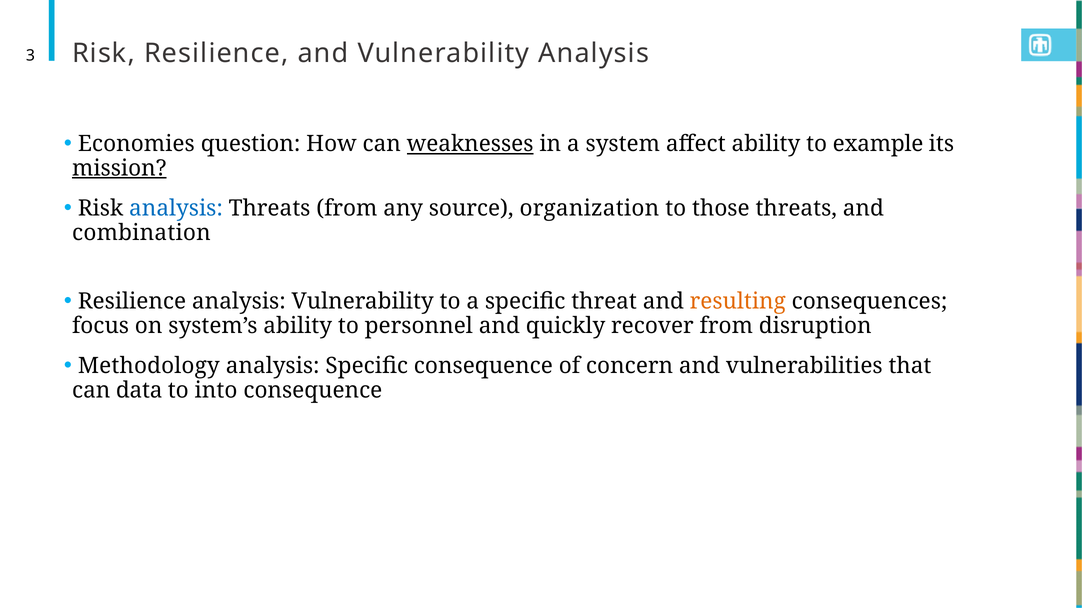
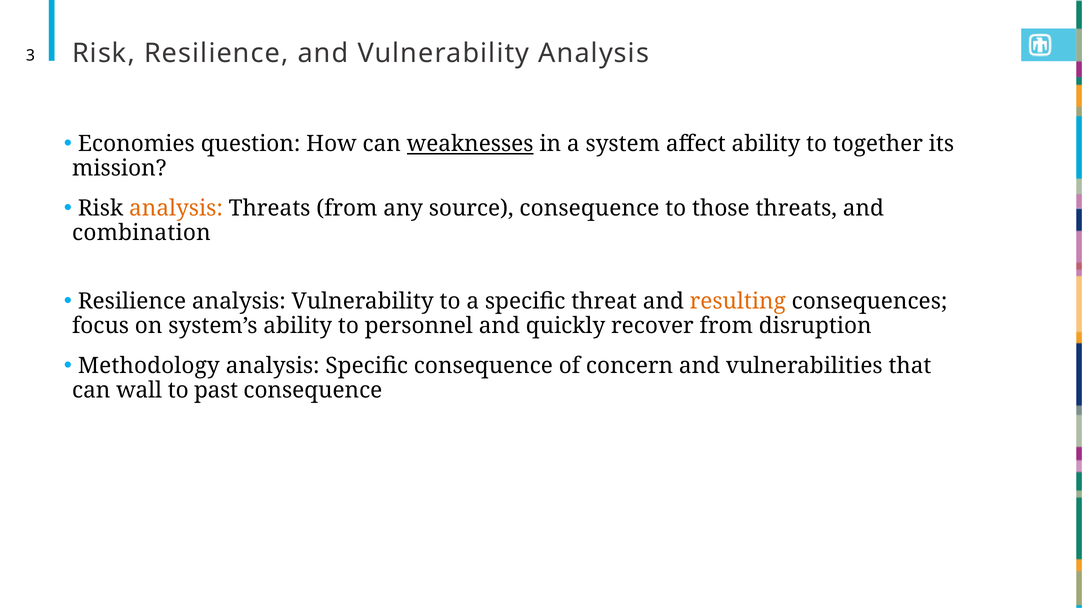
example: example -> together
mission underline: present -> none
analysis at (176, 209) colour: blue -> orange
source organization: organization -> consequence
data: data -> wall
into: into -> past
